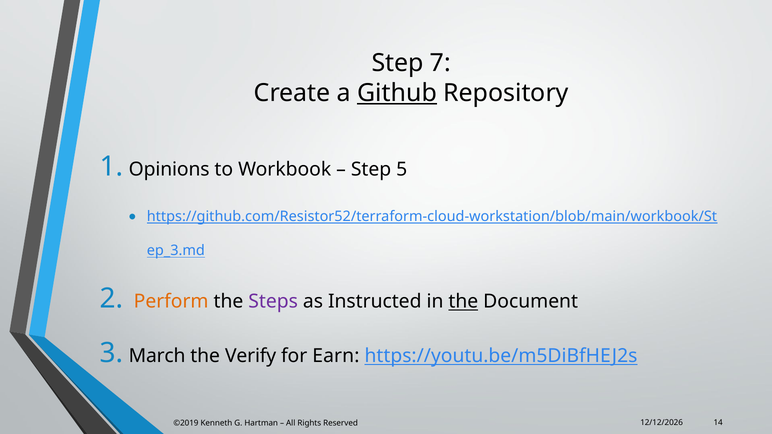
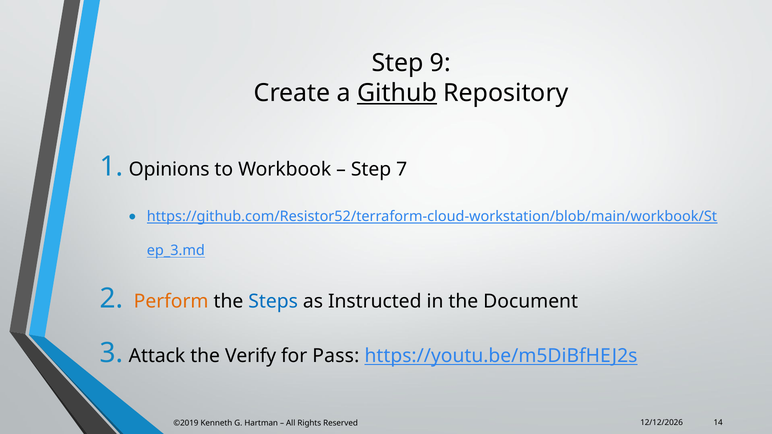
7: 7 -> 9
5: 5 -> 7
Steps colour: purple -> blue
the at (463, 302) underline: present -> none
March: March -> Attack
Earn: Earn -> Pass
